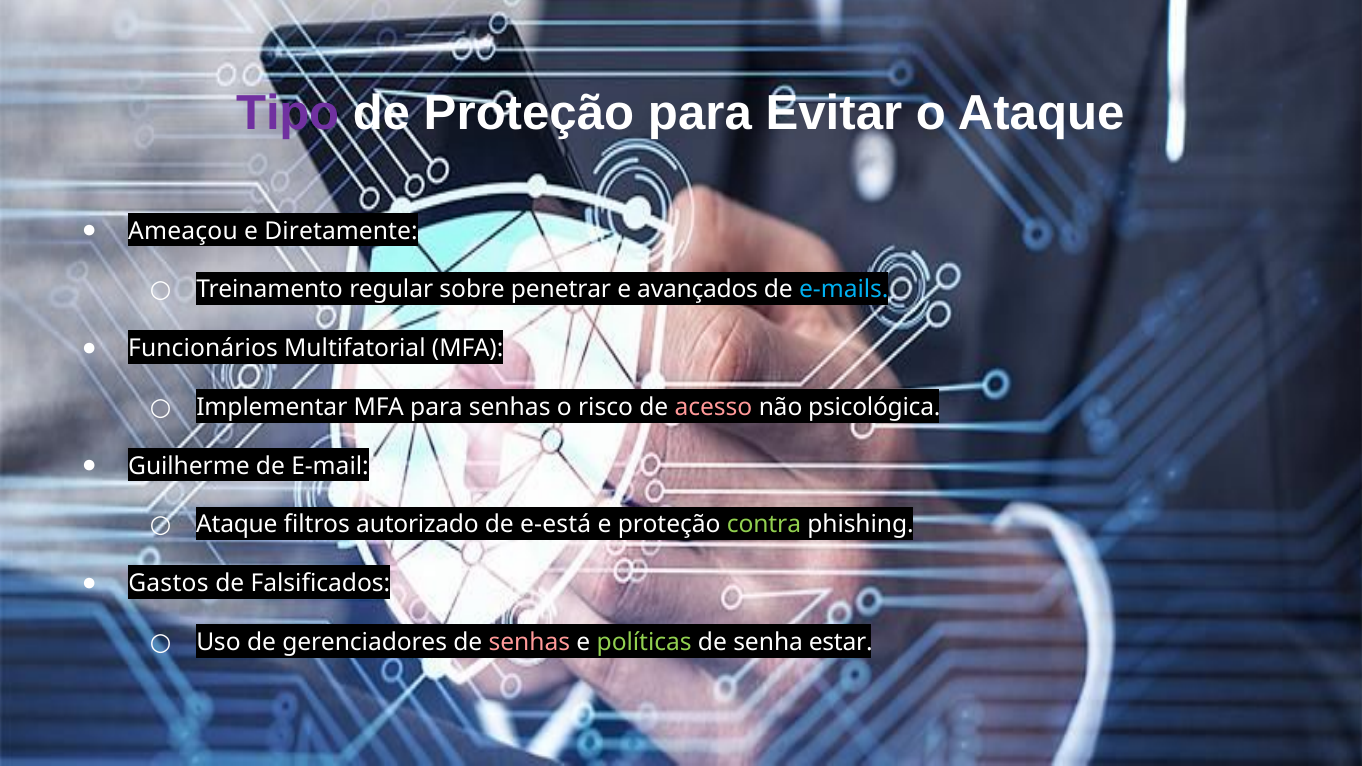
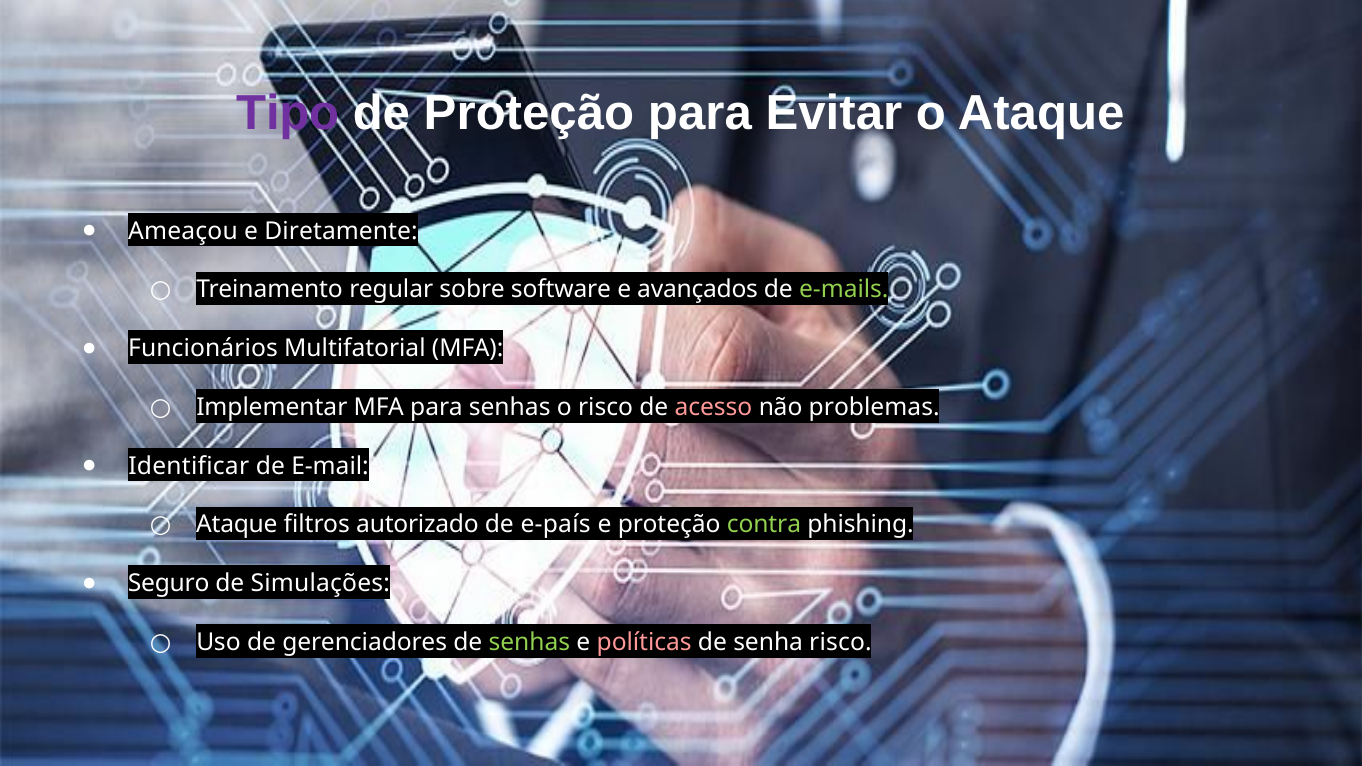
penetrar: penetrar -> software
e-mails colour: light blue -> light green
psicológica: psicológica -> problemas
Guilherme: Guilherme -> Identificar
e-está: e-está -> e-país
Gastos: Gastos -> Seguro
Falsificados: Falsificados -> Simulações
senhas at (529, 642) colour: pink -> light green
políticas colour: light green -> pink
senha estar: estar -> risco
